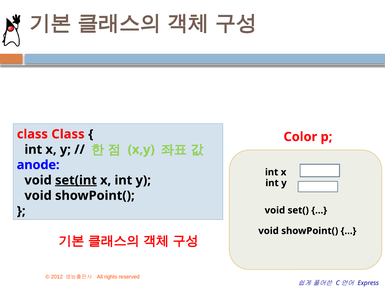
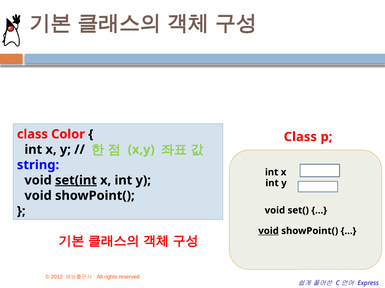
class Class: Class -> Color
Color at (300, 137): Color -> Class
anode: anode -> string
void at (269, 231) underline: none -> present
